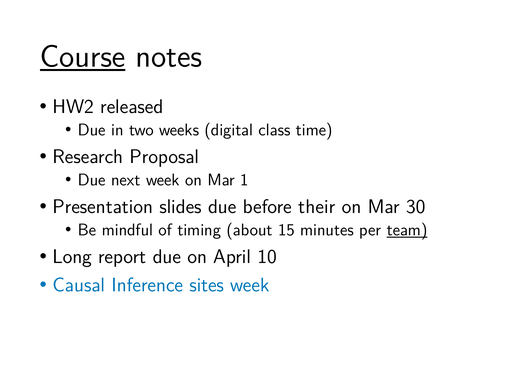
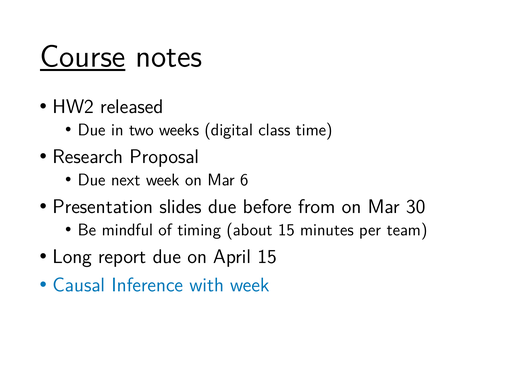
1: 1 -> 6
their: their -> from
team underline: present -> none
April 10: 10 -> 15
sites: sites -> with
